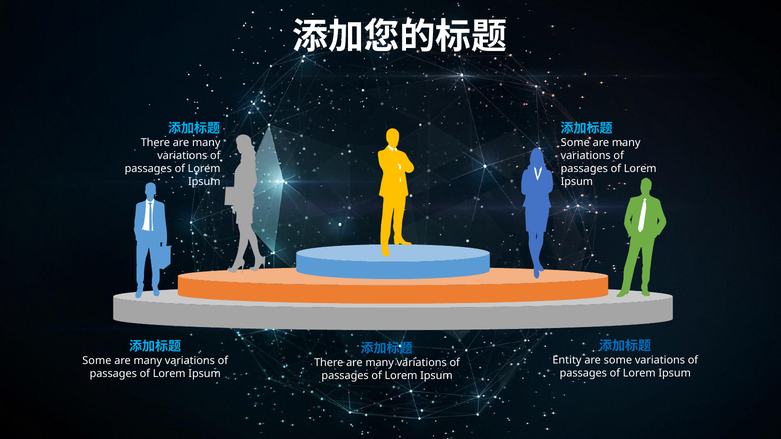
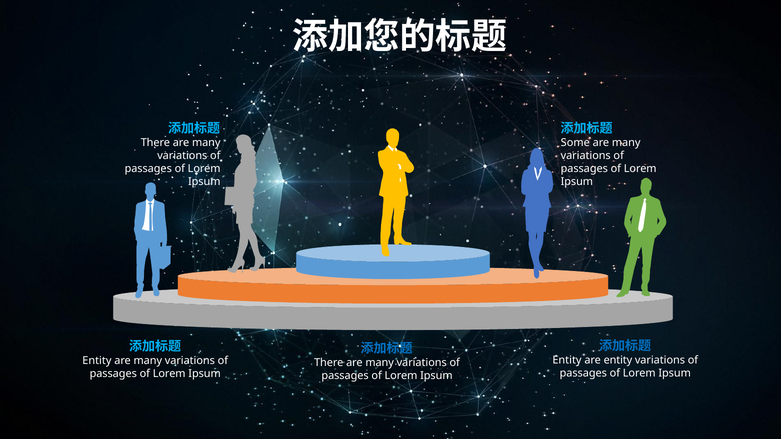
are some: some -> entity
Some at (97, 361): Some -> Entity
